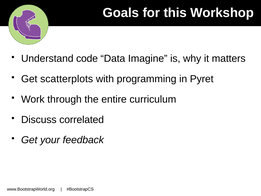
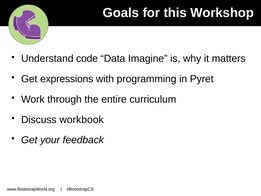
scatterplots: scatterplots -> expressions
correlated: correlated -> workbook
